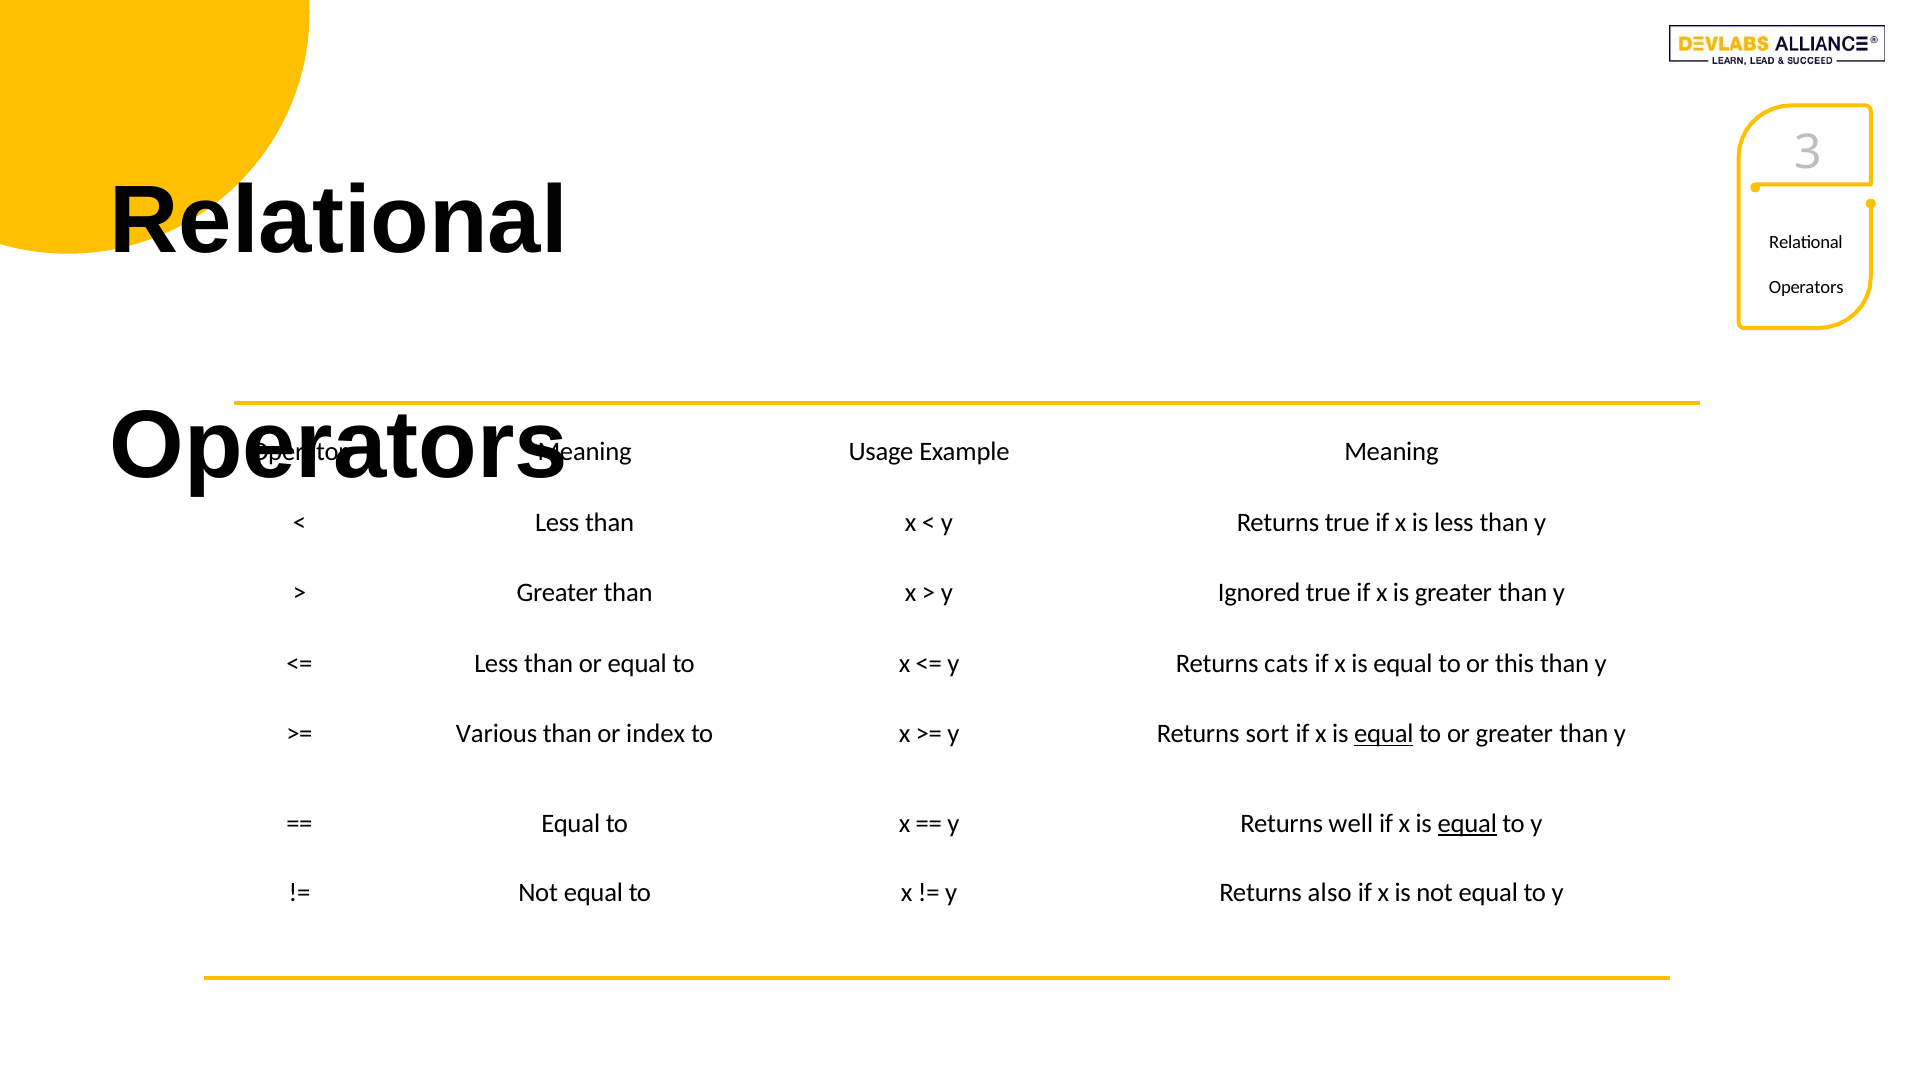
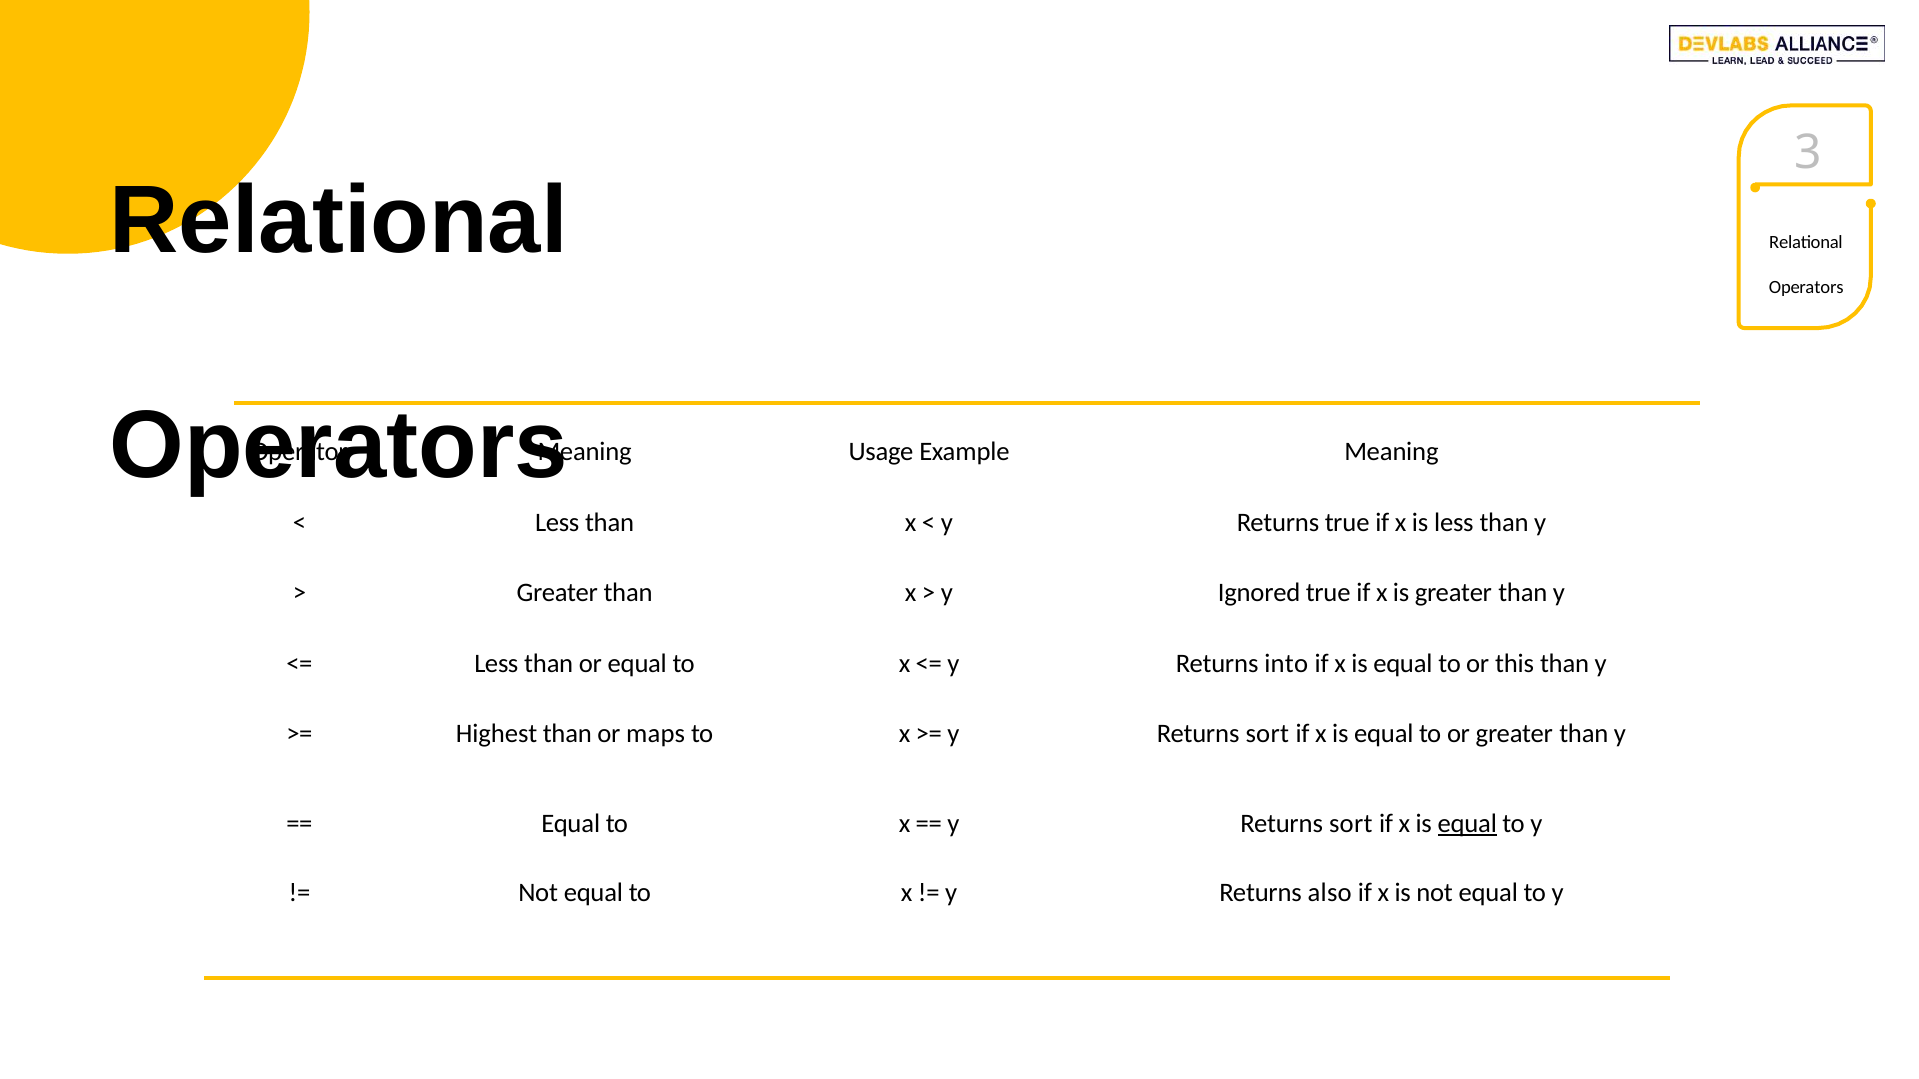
cats: cats -> into
Various: Various -> Highest
index: index -> maps
equal at (1384, 734) underline: present -> none
well at (1351, 824): well -> sort
